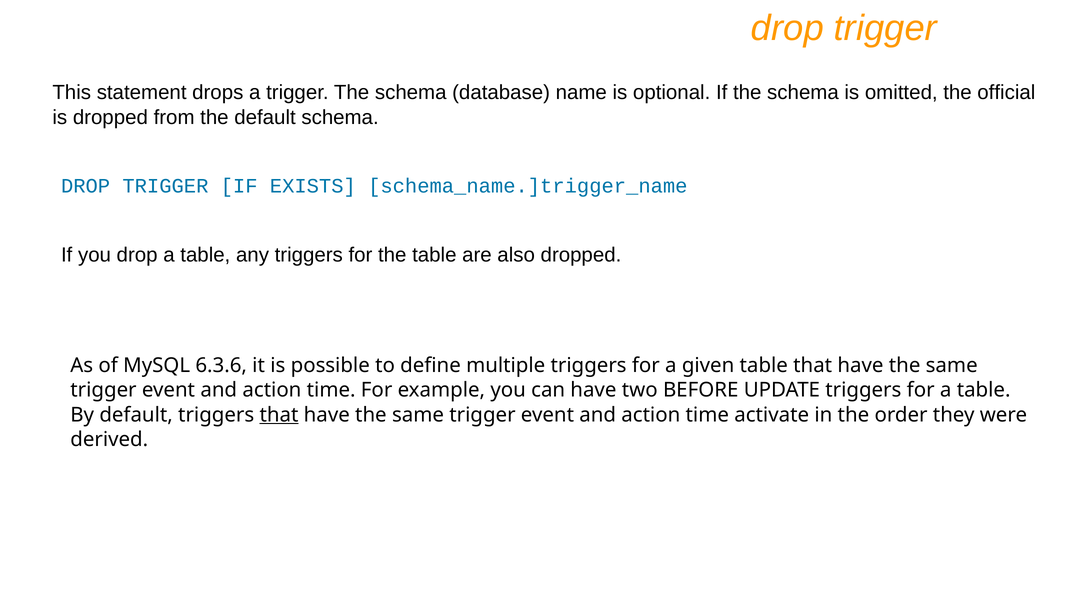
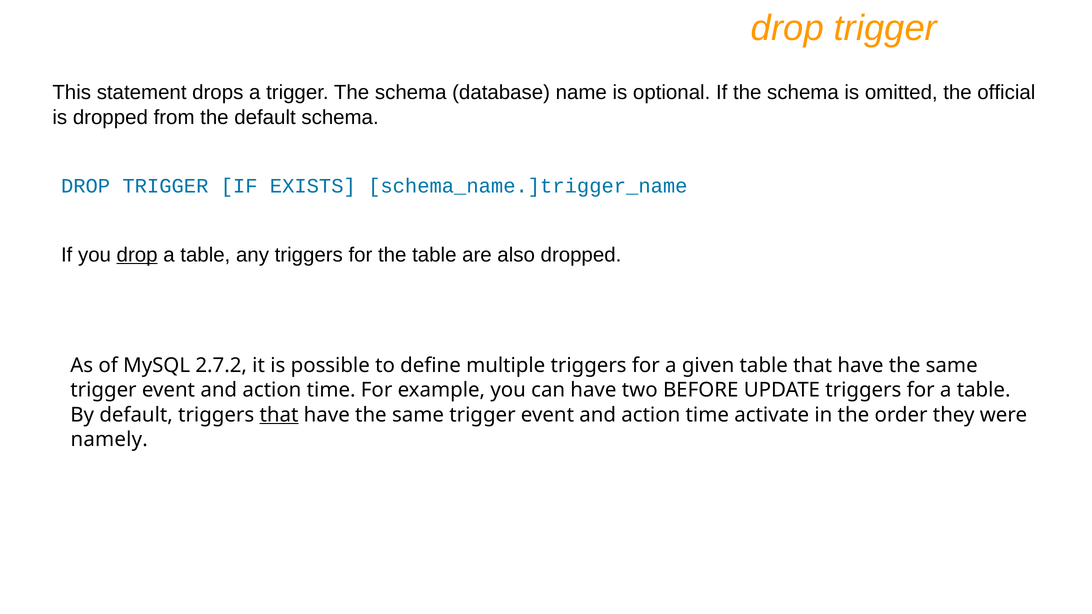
drop at (137, 255) underline: none -> present
6.3.6: 6.3.6 -> 2.7.2
derived: derived -> namely
